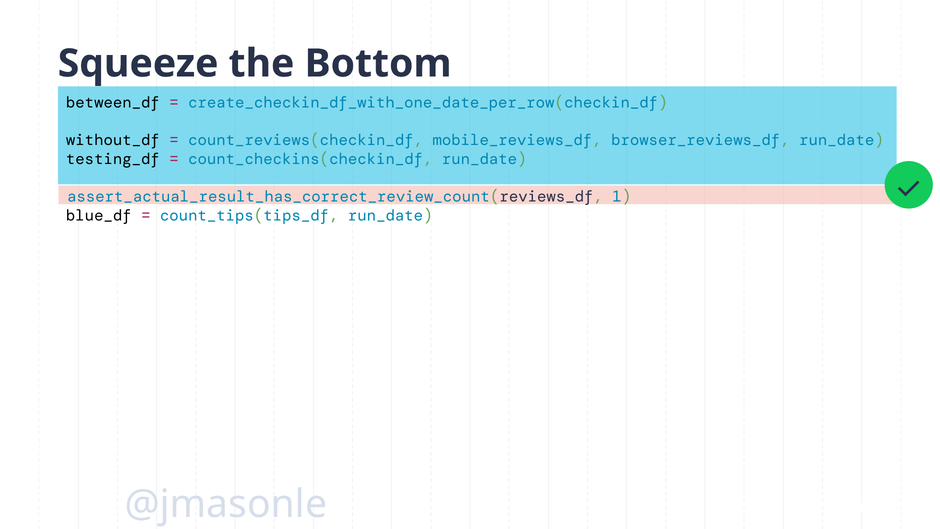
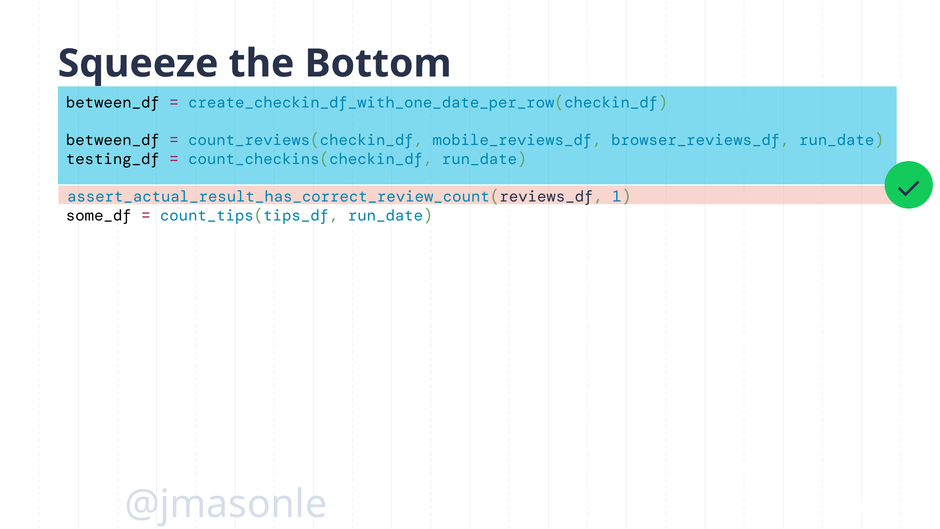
without_df at (113, 140): without_df -> between_df
blue_df: blue_df -> some_df
